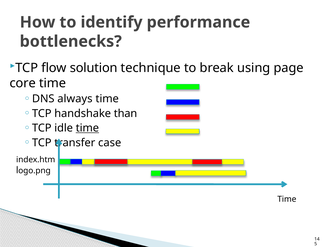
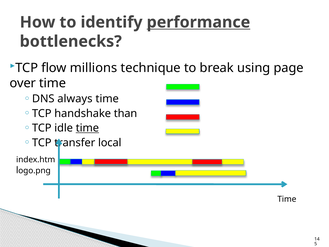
performance underline: none -> present
solution: solution -> millions
core: core -> over
case: case -> local
